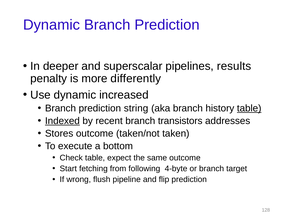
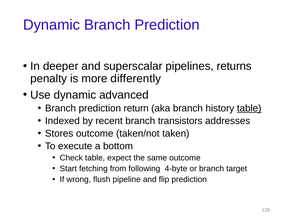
results: results -> returns
increased: increased -> advanced
string: string -> return
Indexed underline: present -> none
